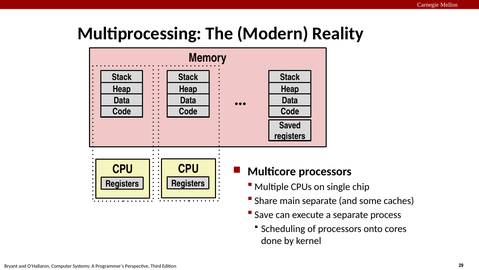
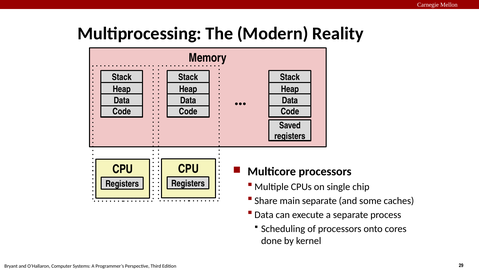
Save at (264, 214): Save -> Data
